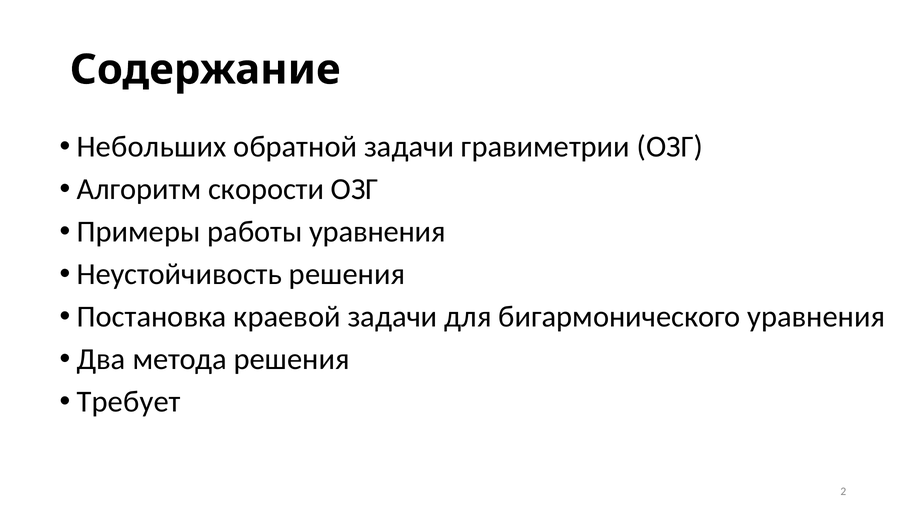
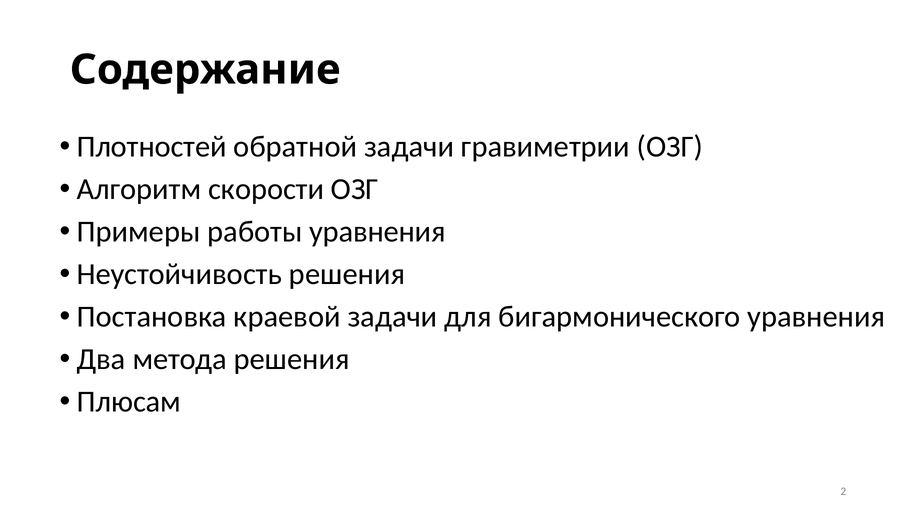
Небольших: Небольших -> Плотностей
Требует: Требует -> Плюсам
